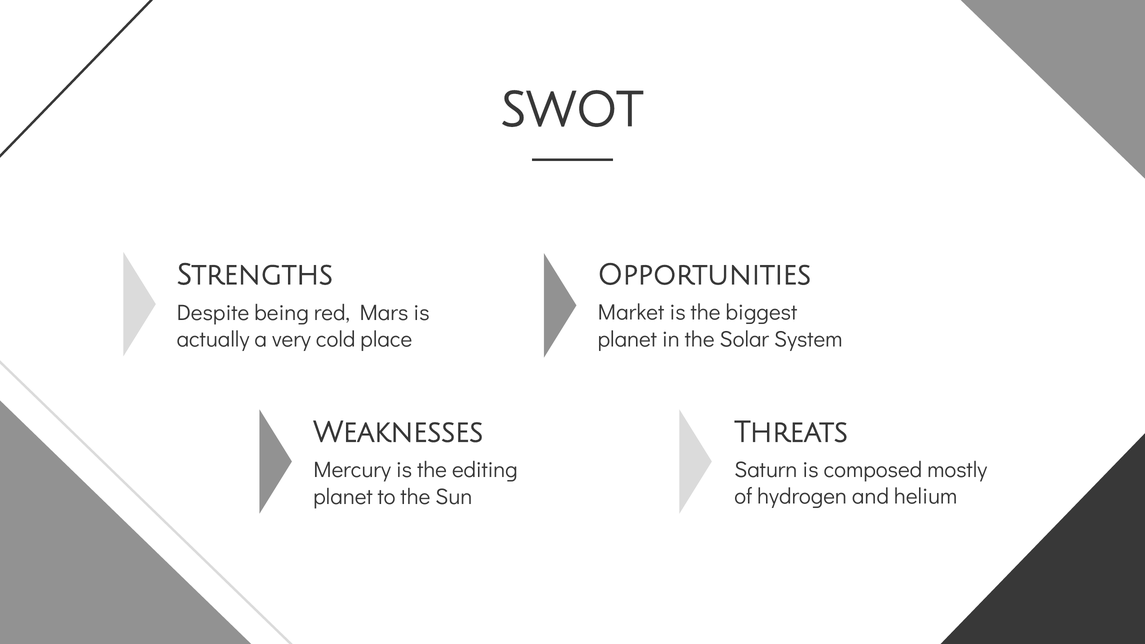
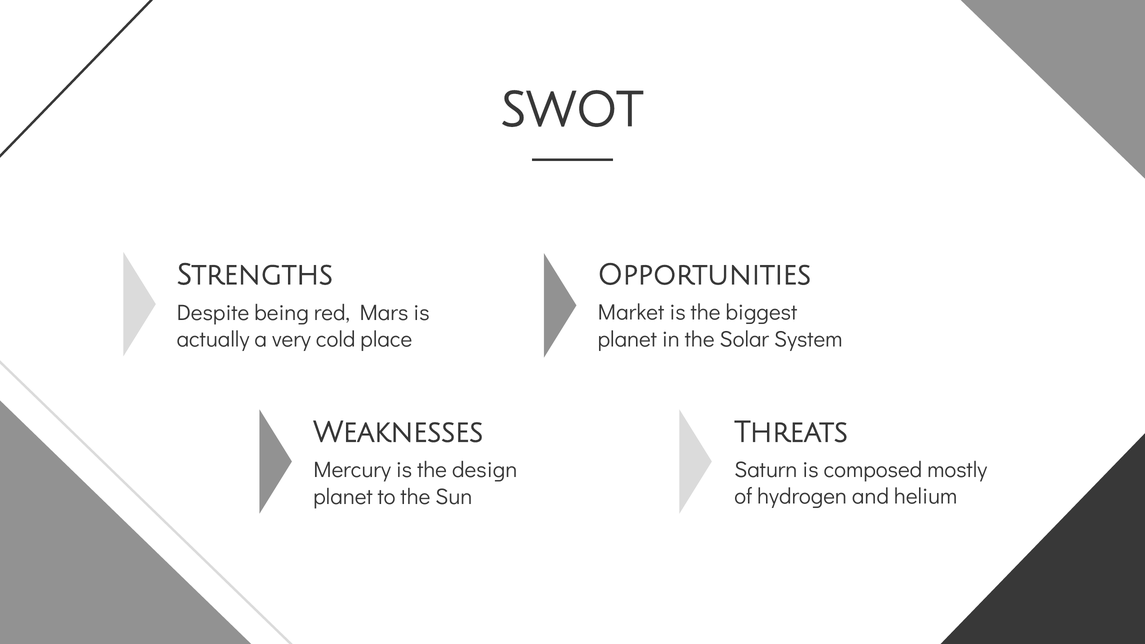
editing: editing -> design
